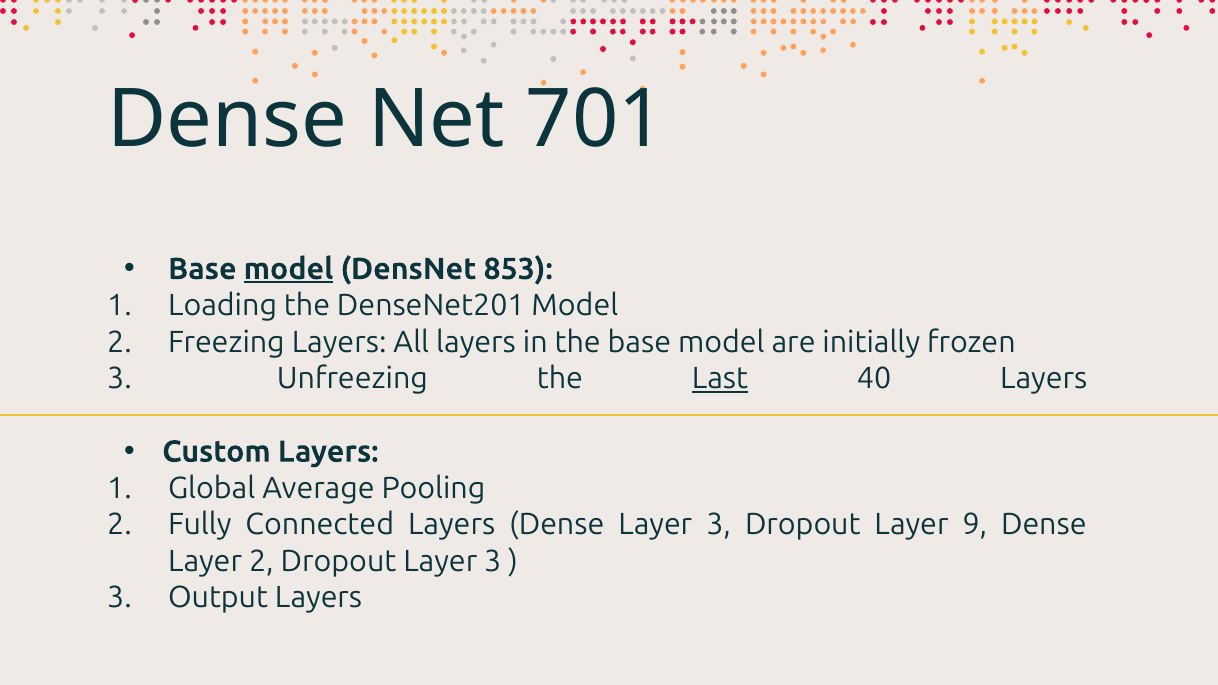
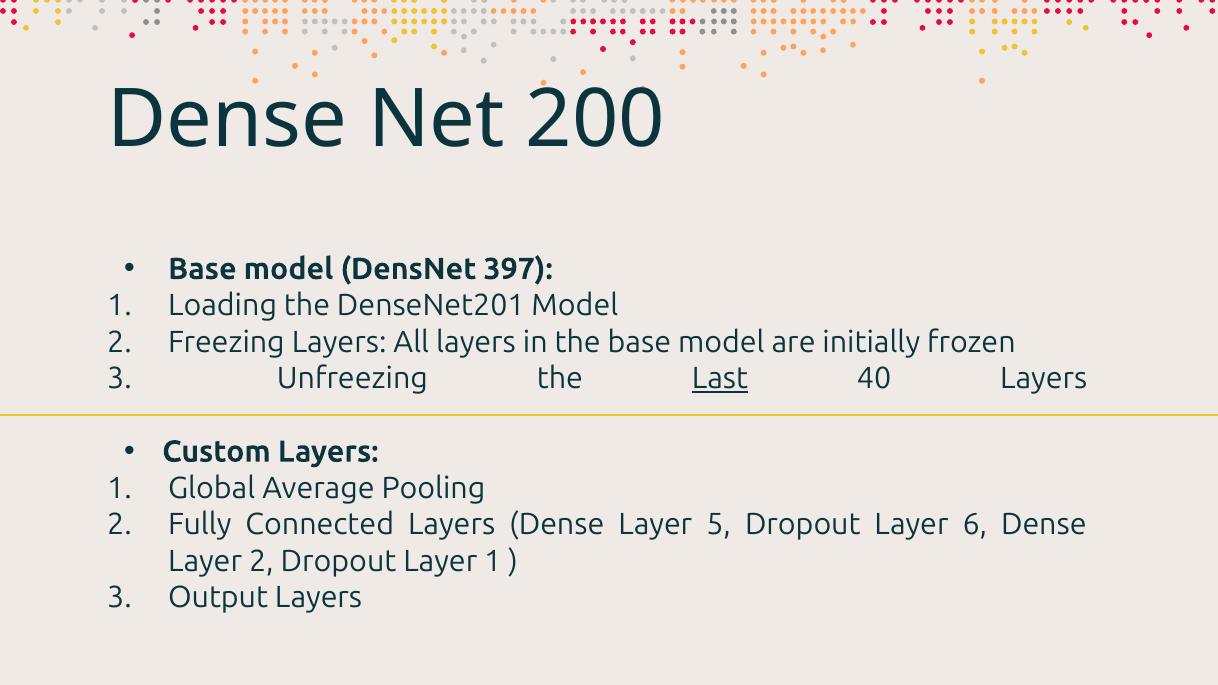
701: 701 -> 200
model at (289, 269) underline: present -> none
853: 853 -> 397
Dense Layer 3: 3 -> 5
9: 9 -> 6
Dropout Layer 3: 3 -> 1
